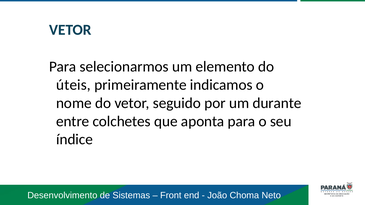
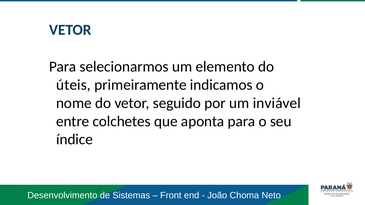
durante: durante -> inviável
